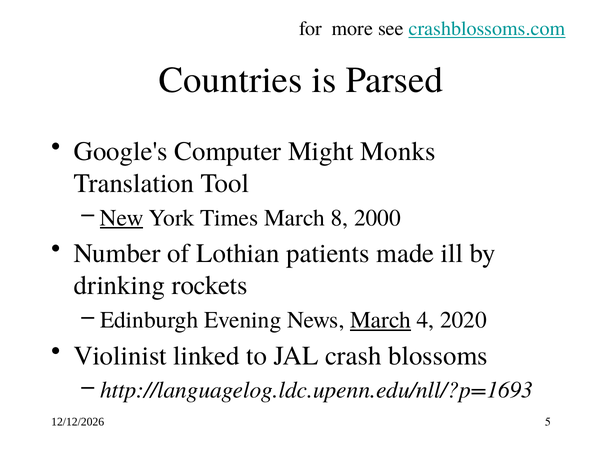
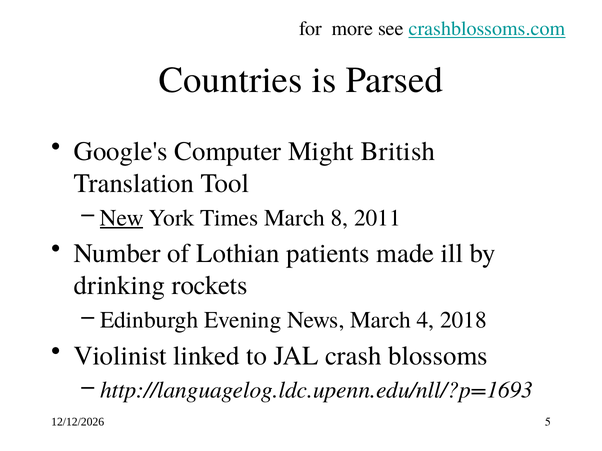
Monks: Monks -> British
2000: 2000 -> 2011
March at (381, 320) underline: present -> none
2020: 2020 -> 2018
